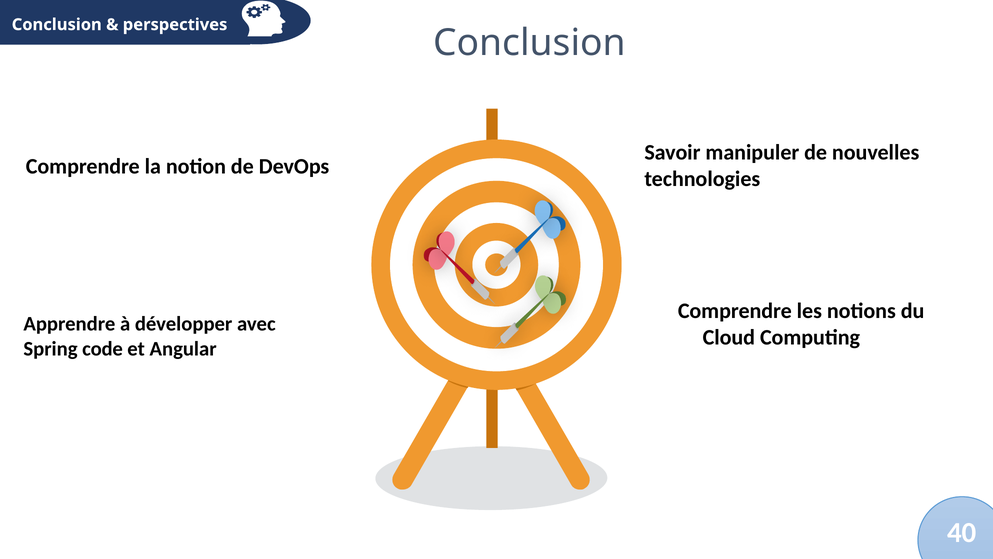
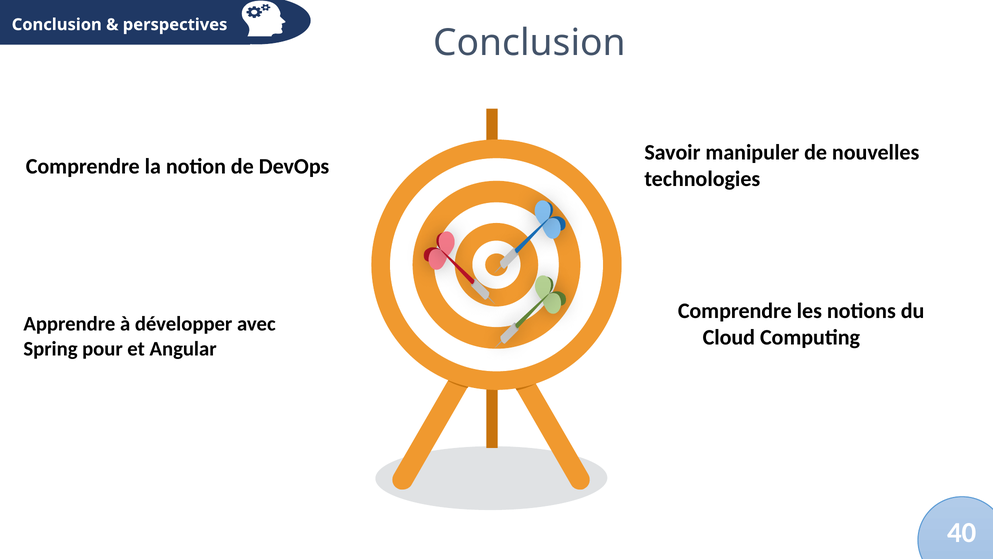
code: code -> pour
